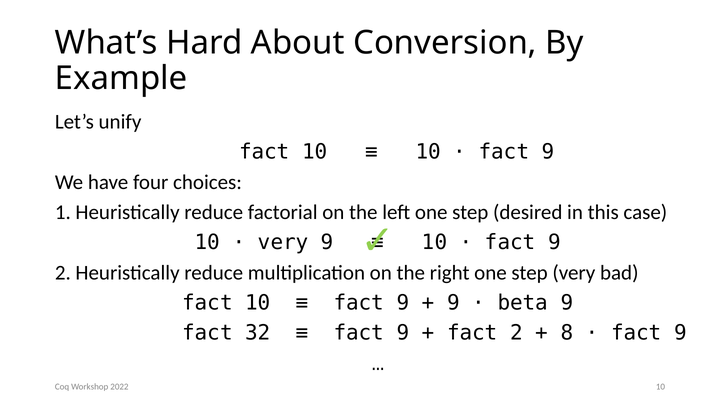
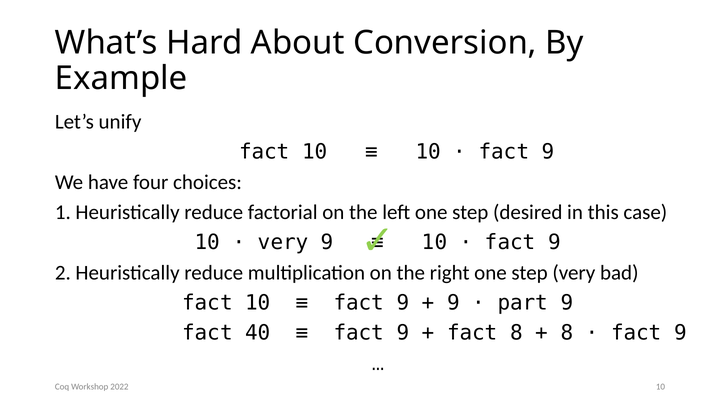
beta: beta -> part
32: 32 -> 40
fact 2: 2 -> 8
